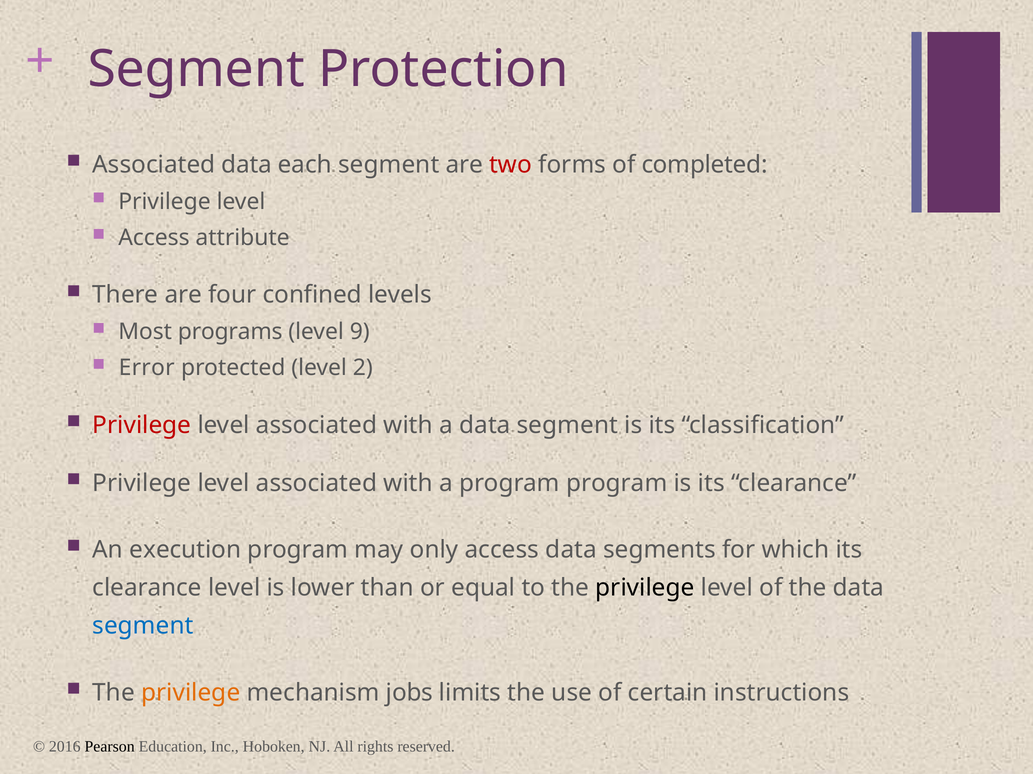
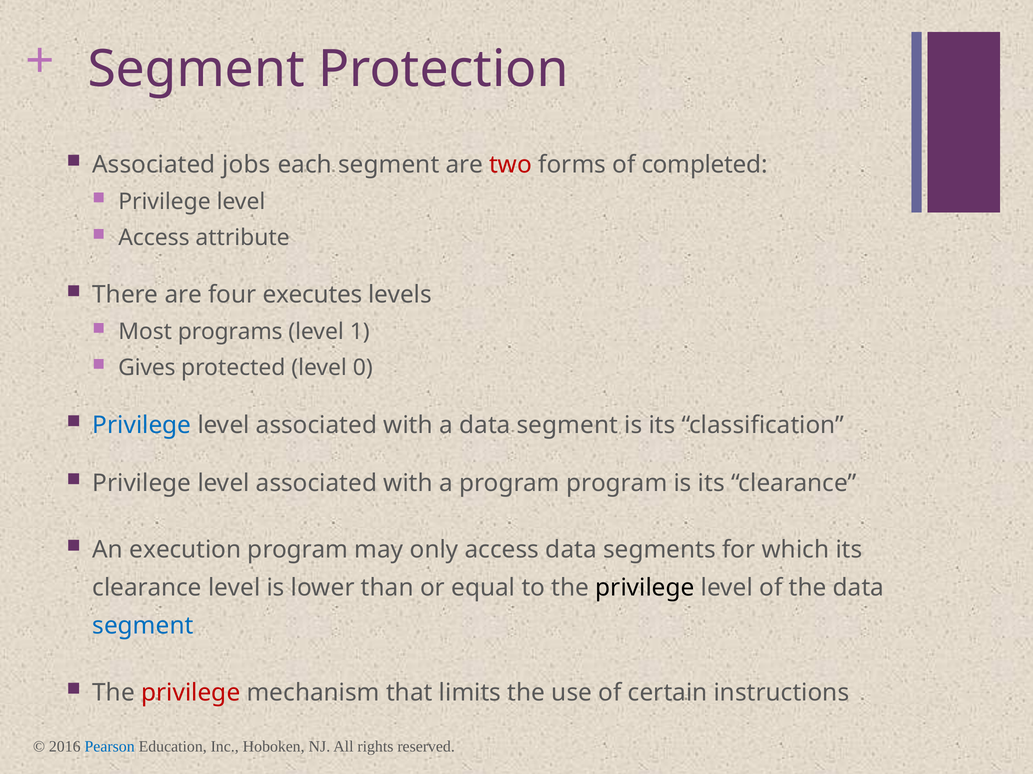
Associated data: data -> jobs
confined: confined -> executes
9: 9 -> 1
Error: Error -> Gives
2: 2 -> 0
Privilege at (142, 425) colour: red -> blue
privilege at (191, 693) colour: orange -> red
jobs: jobs -> that
Pearson colour: black -> blue
